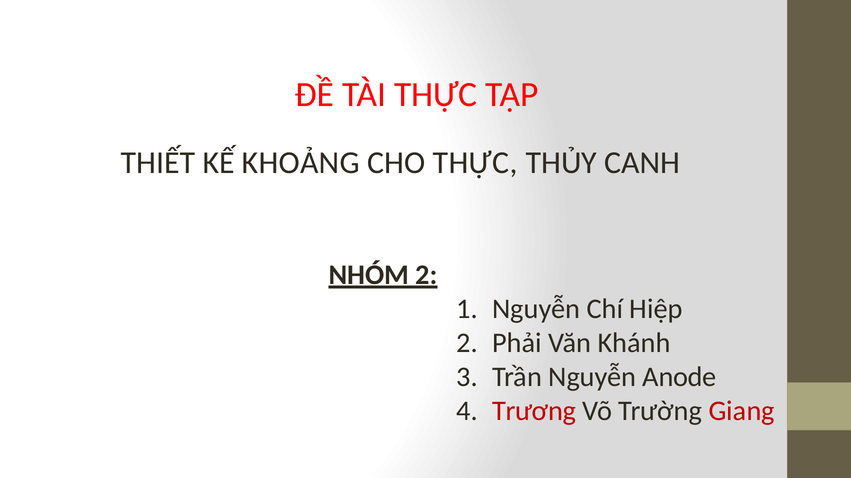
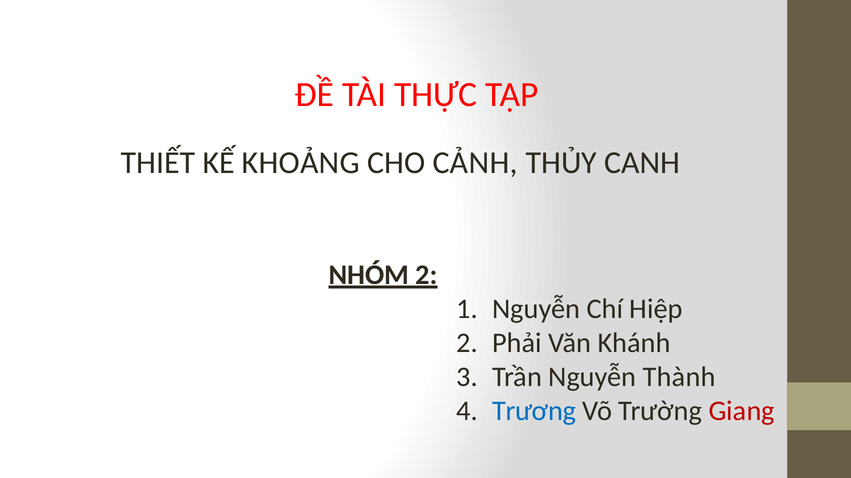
CHO THỰC: THỰC -> CẢNH
Anode: Anode -> Thành
Trương colour: red -> blue
